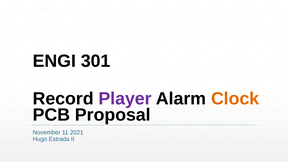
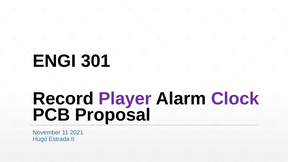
Clock colour: orange -> purple
